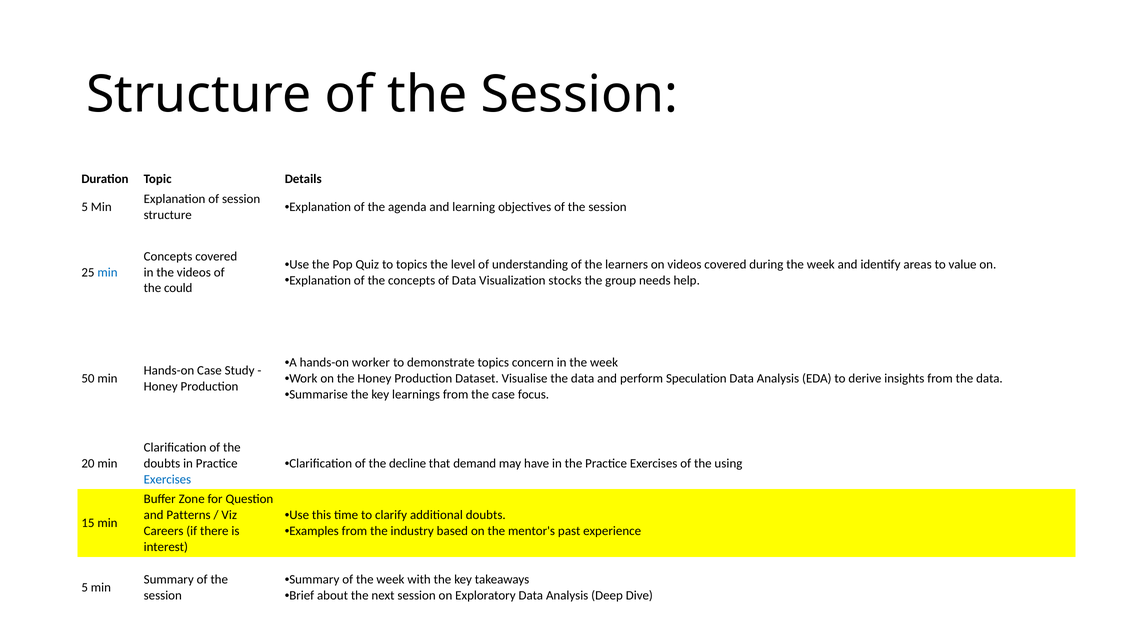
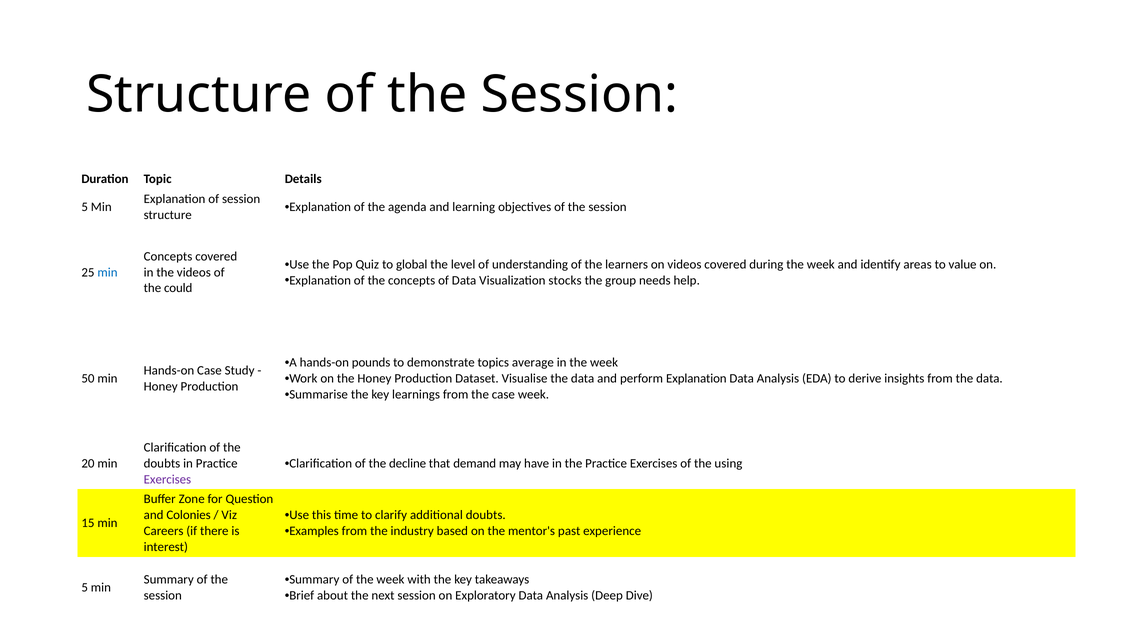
to topics: topics -> global
worker: worker -> pounds
concern: concern -> average
perform Speculation: Speculation -> Explanation
case focus: focus -> week
Exercises at (167, 479) colour: blue -> purple
Patterns: Patterns -> Colonies
